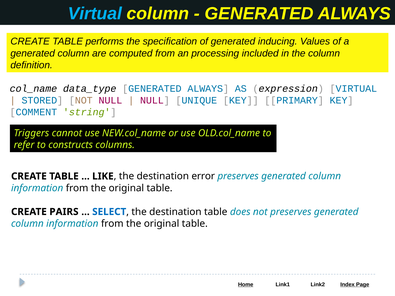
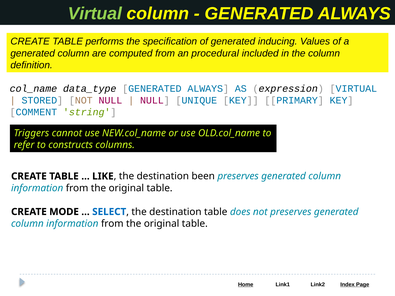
Virtual at (95, 14) colour: light blue -> light green
processing: processing -> procedural
error: error -> been
PAIRS: PAIRS -> MODE
